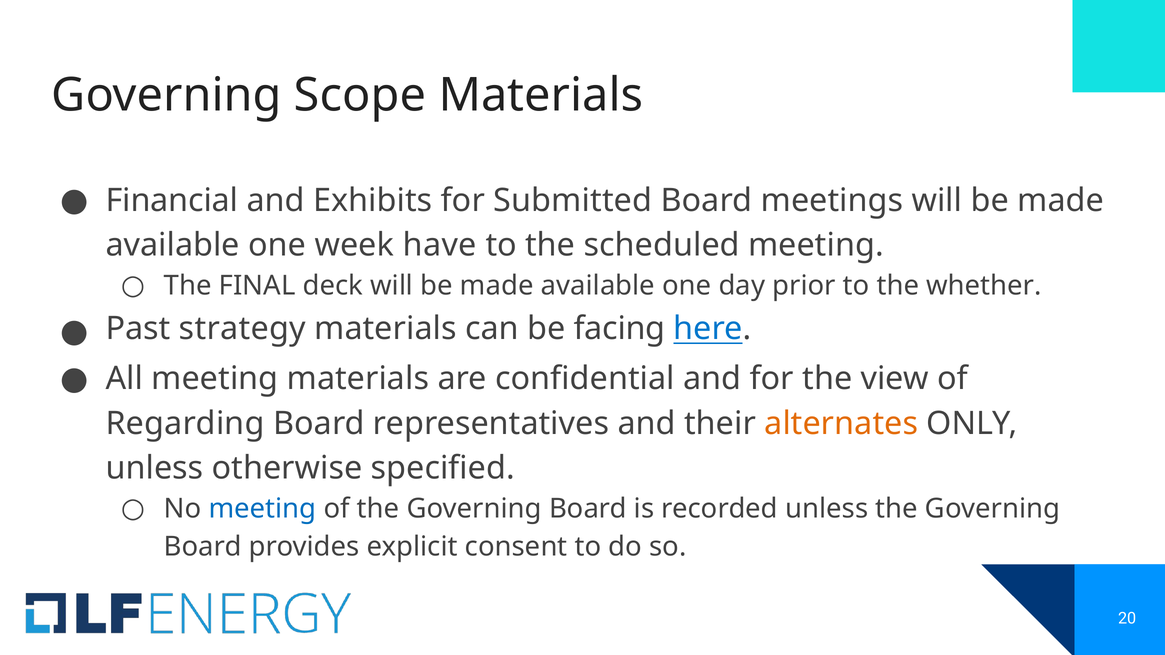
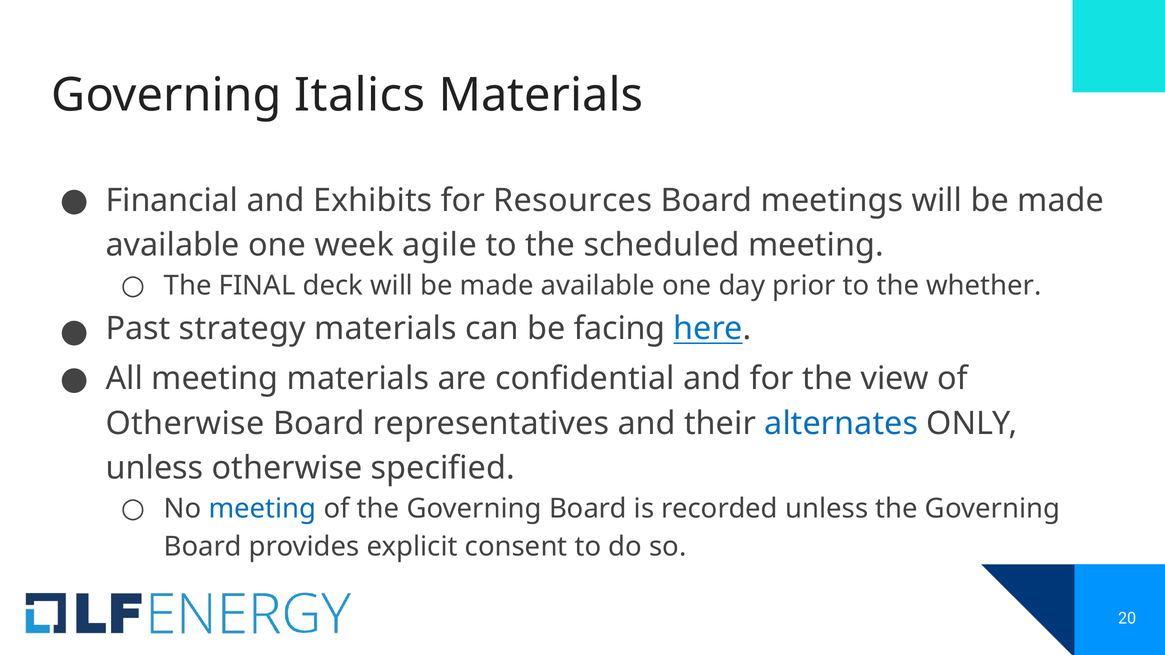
Scope: Scope -> Italics
Submitted: Submitted -> Resources
have: have -> agile
Regarding at (185, 424): Regarding -> Otherwise
alternates colour: orange -> blue
